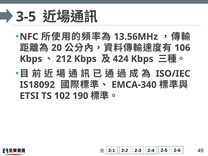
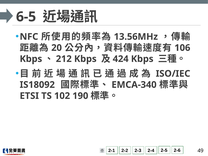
3-5: 3-5 -> 6-5
